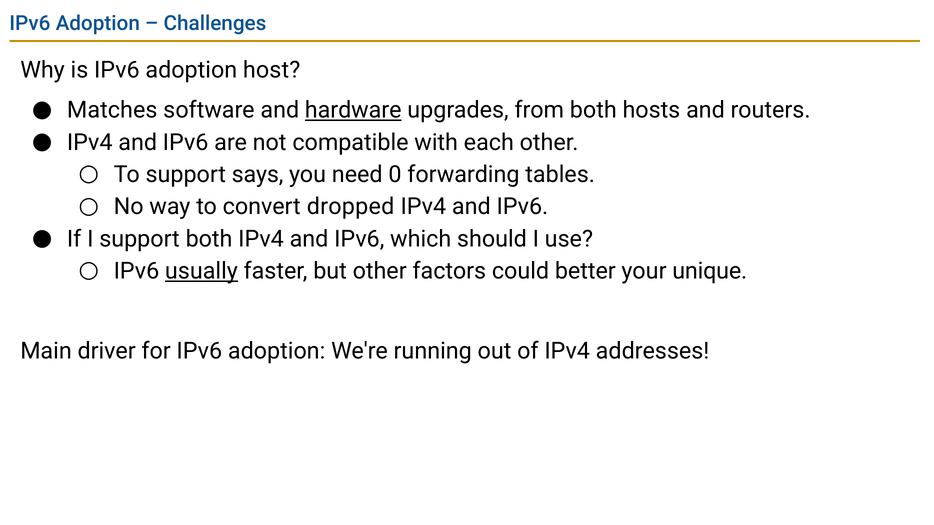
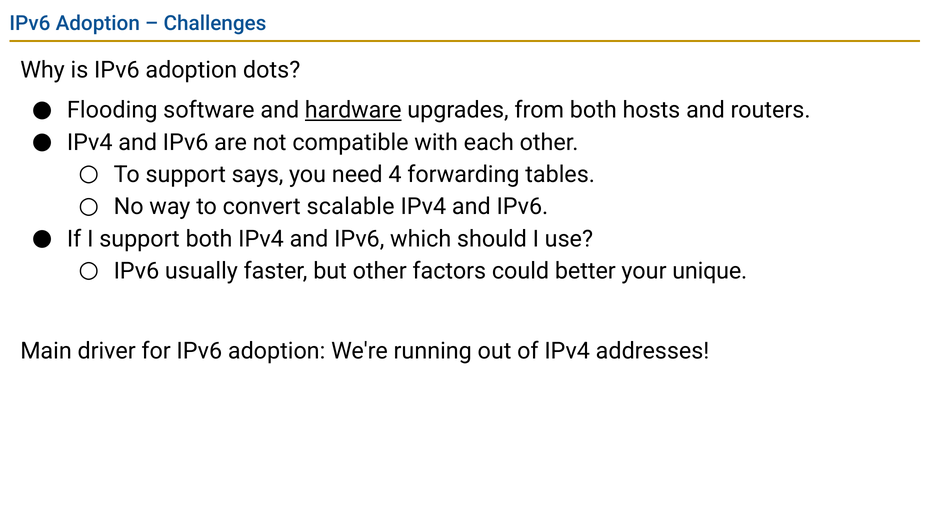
host: host -> dots
Matches: Matches -> Flooding
0: 0 -> 4
dropped: dropped -> scalable
usually underline: present -> none
